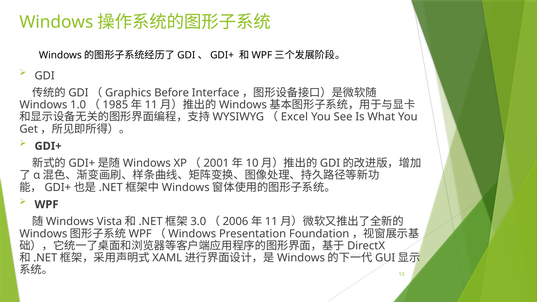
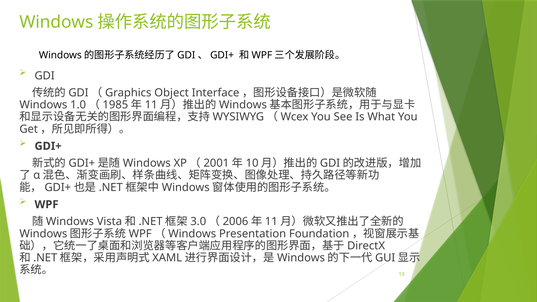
Before: Before -> Object
Excel: Excel -> Wcex
